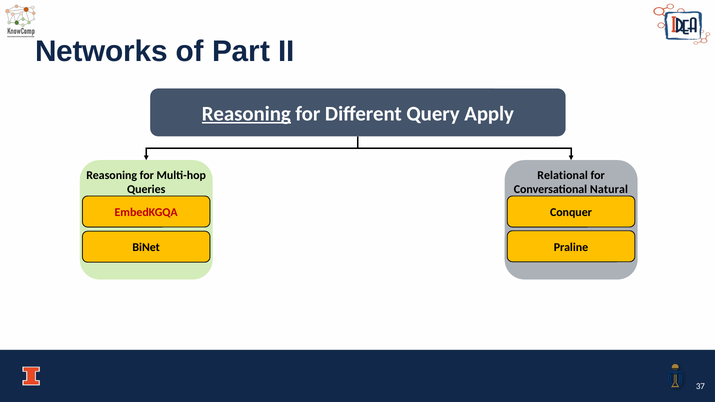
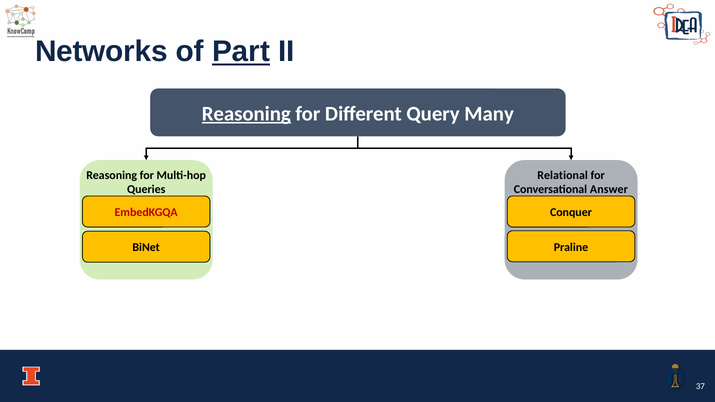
Part underline: none -> present
Apply: Apply -> Many
Natural: Natural -> Answer
